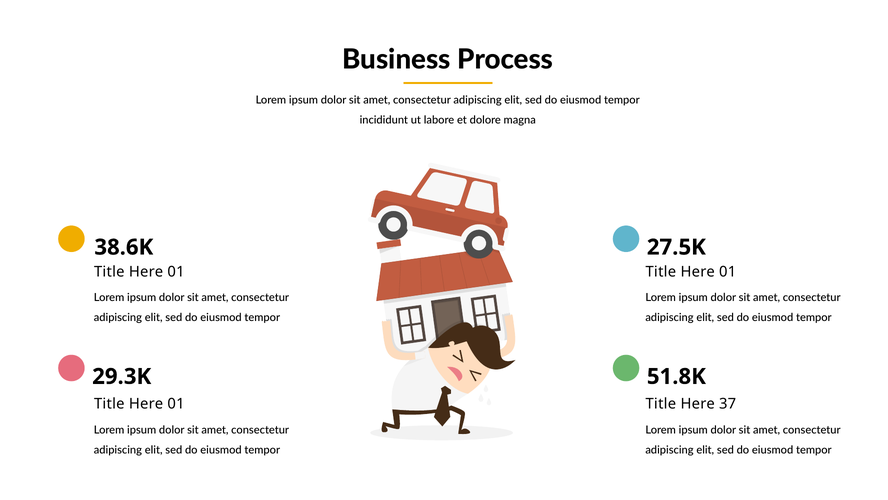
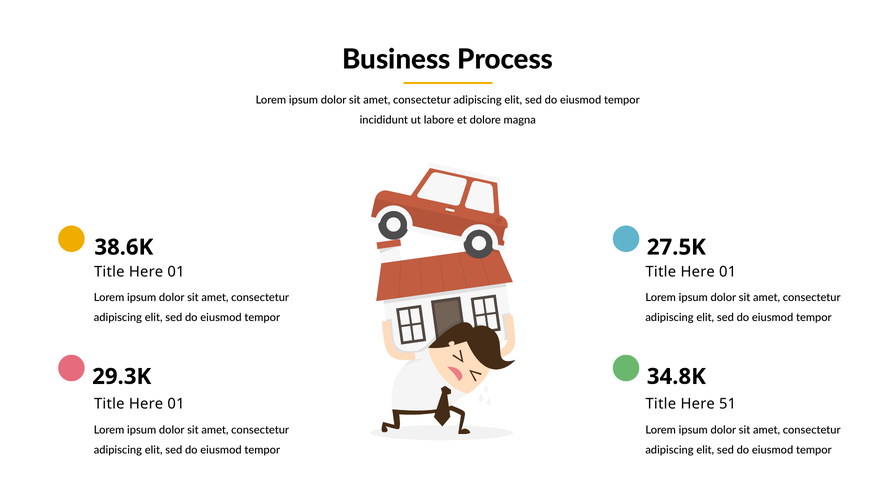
51.8K: 51.8K -> 34.8K
37: 37 -> 51
